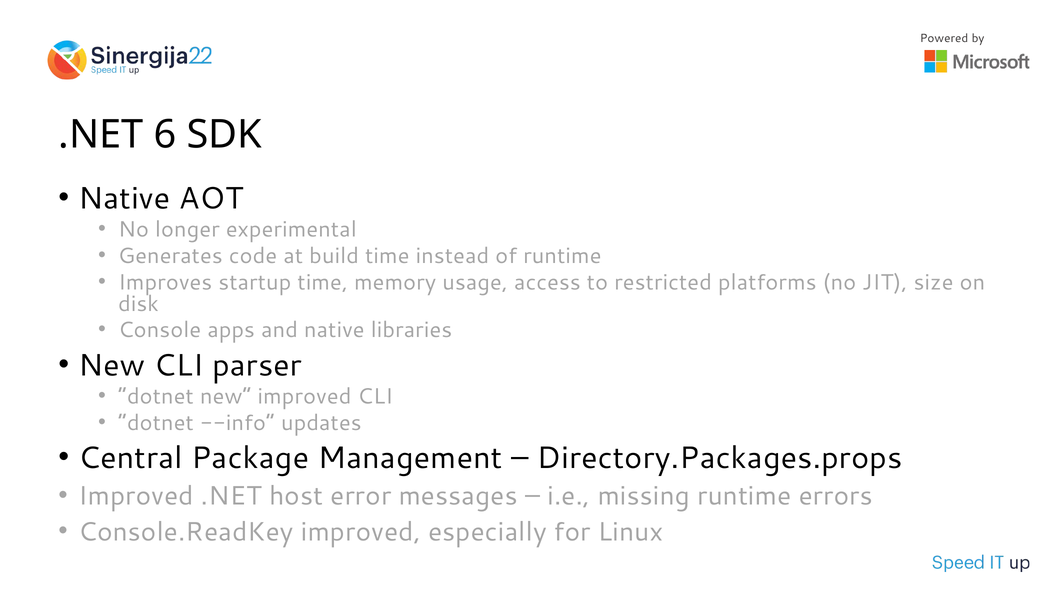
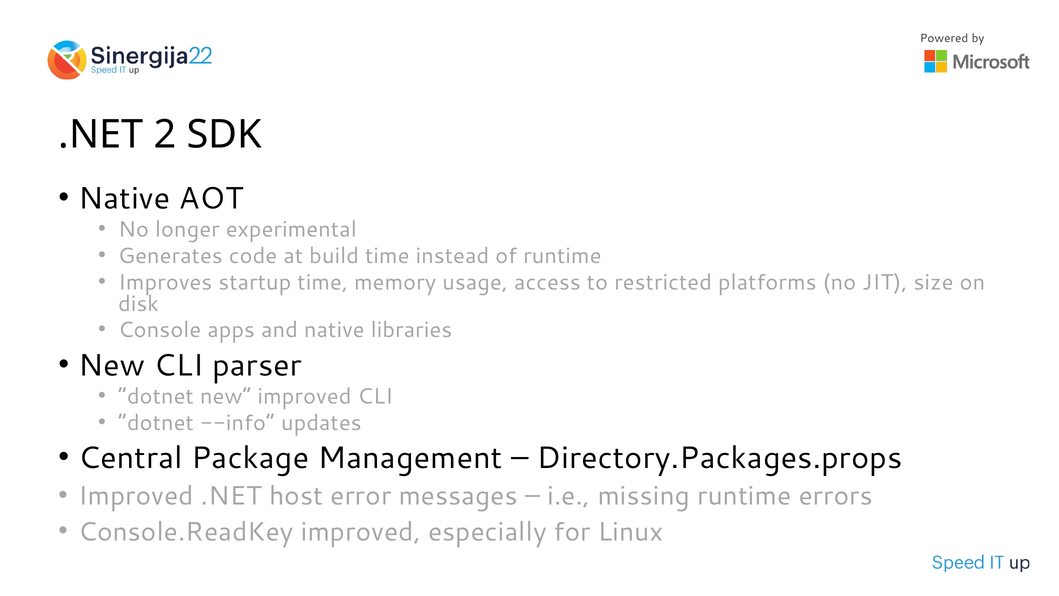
6: 6 -> 2
